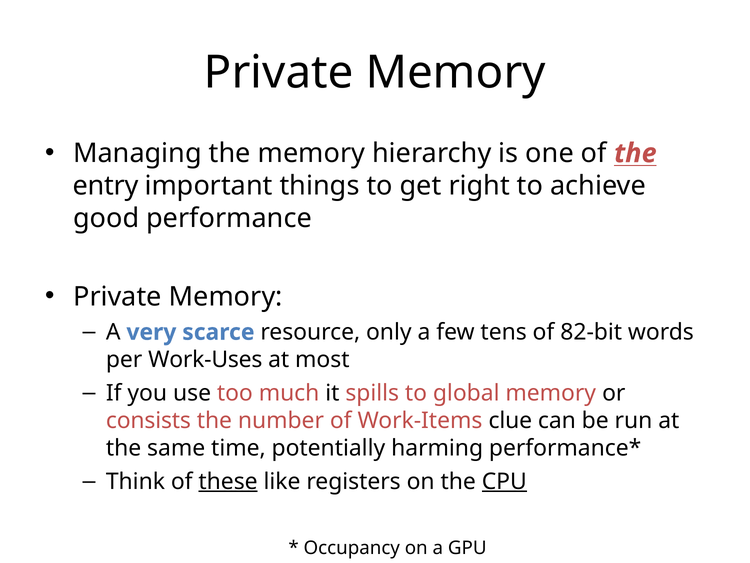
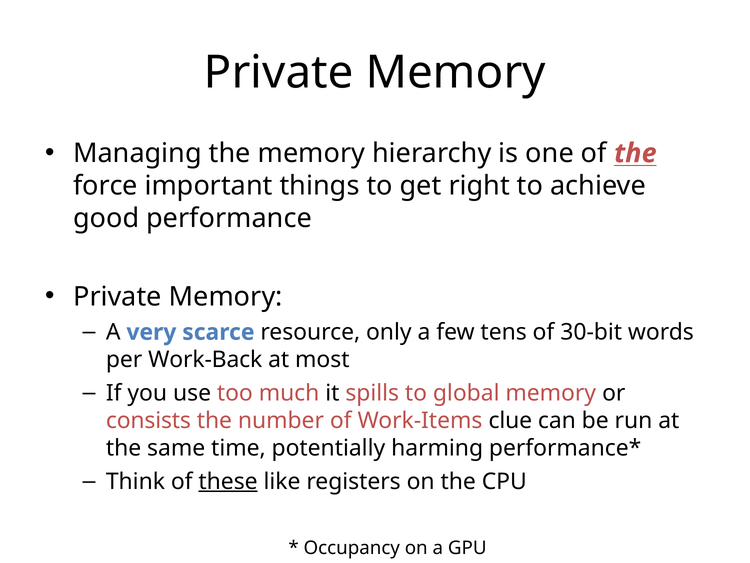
entry: entry -> force
82-bit: 82-bit -> 30-bit
Work-Uses: Work-Uses -> Work-Back
CPU underline: present -> none
